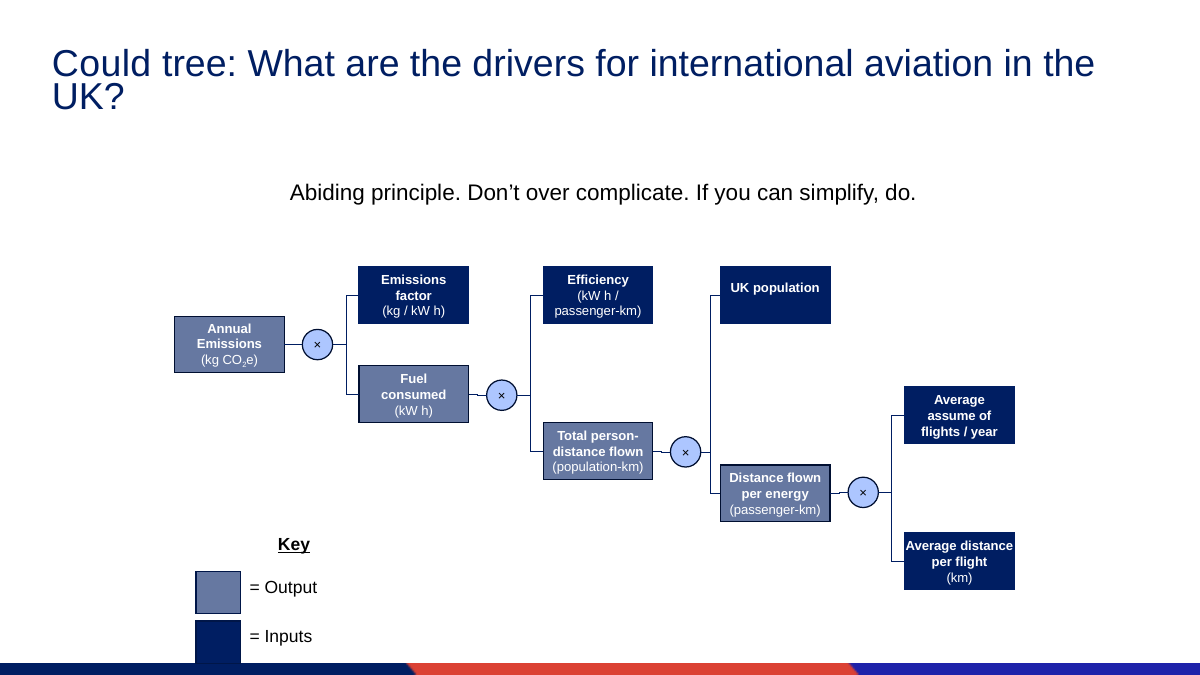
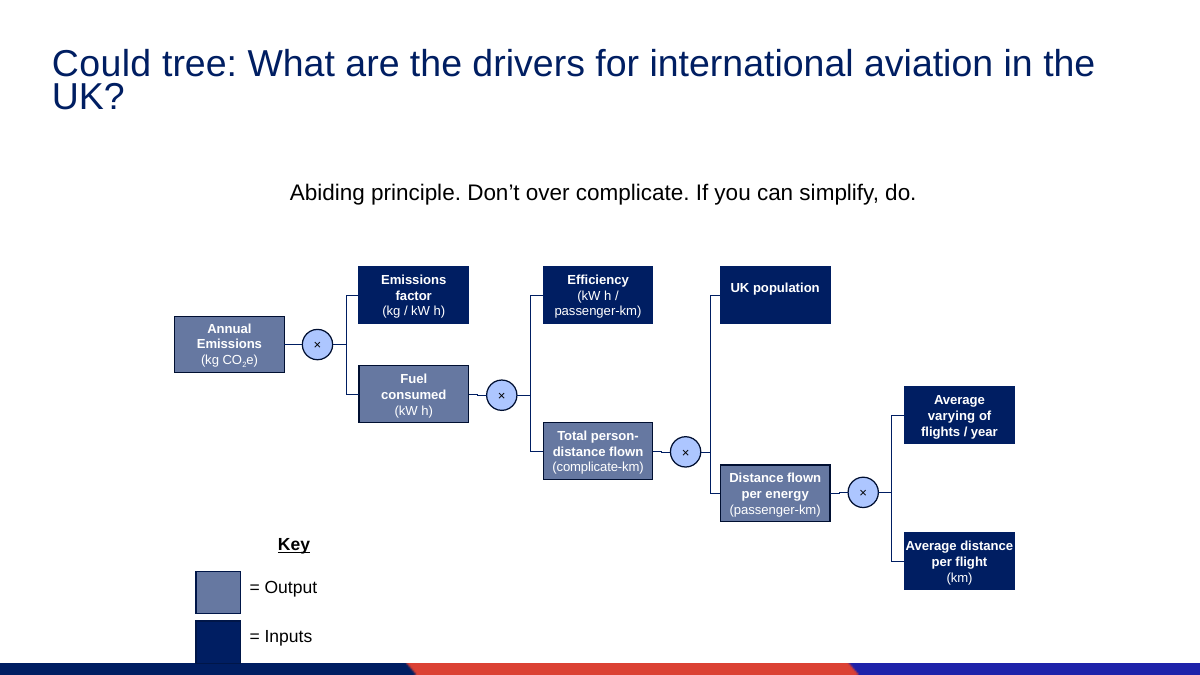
assume: assume -> varying
population-km: population-km -> complicate-km
